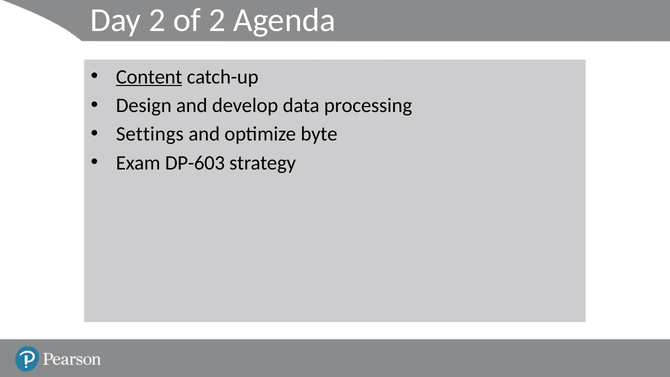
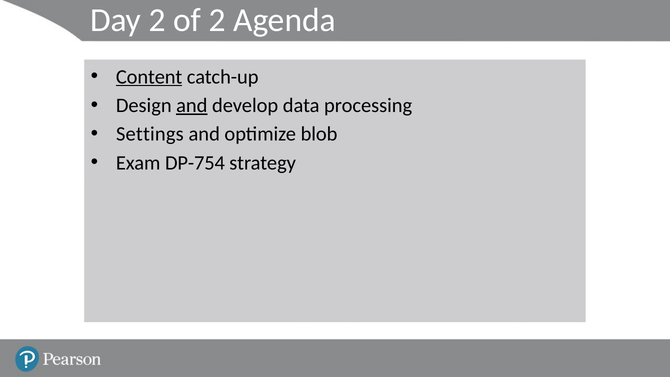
and at (192, 105) underline: none -> present
byte: byte -> blob
DP-603: DP-603 -> DP-754
